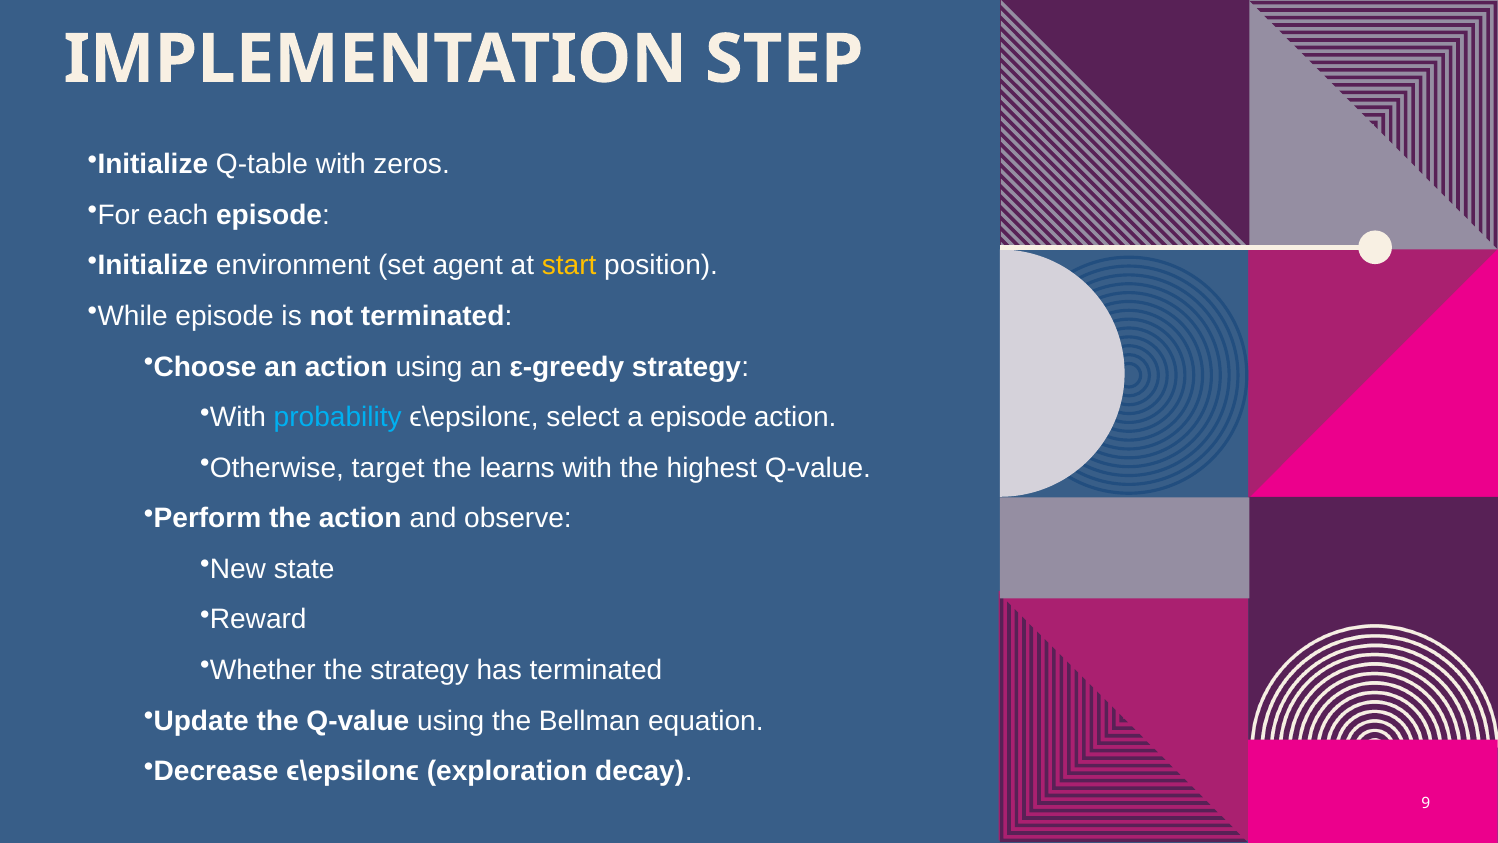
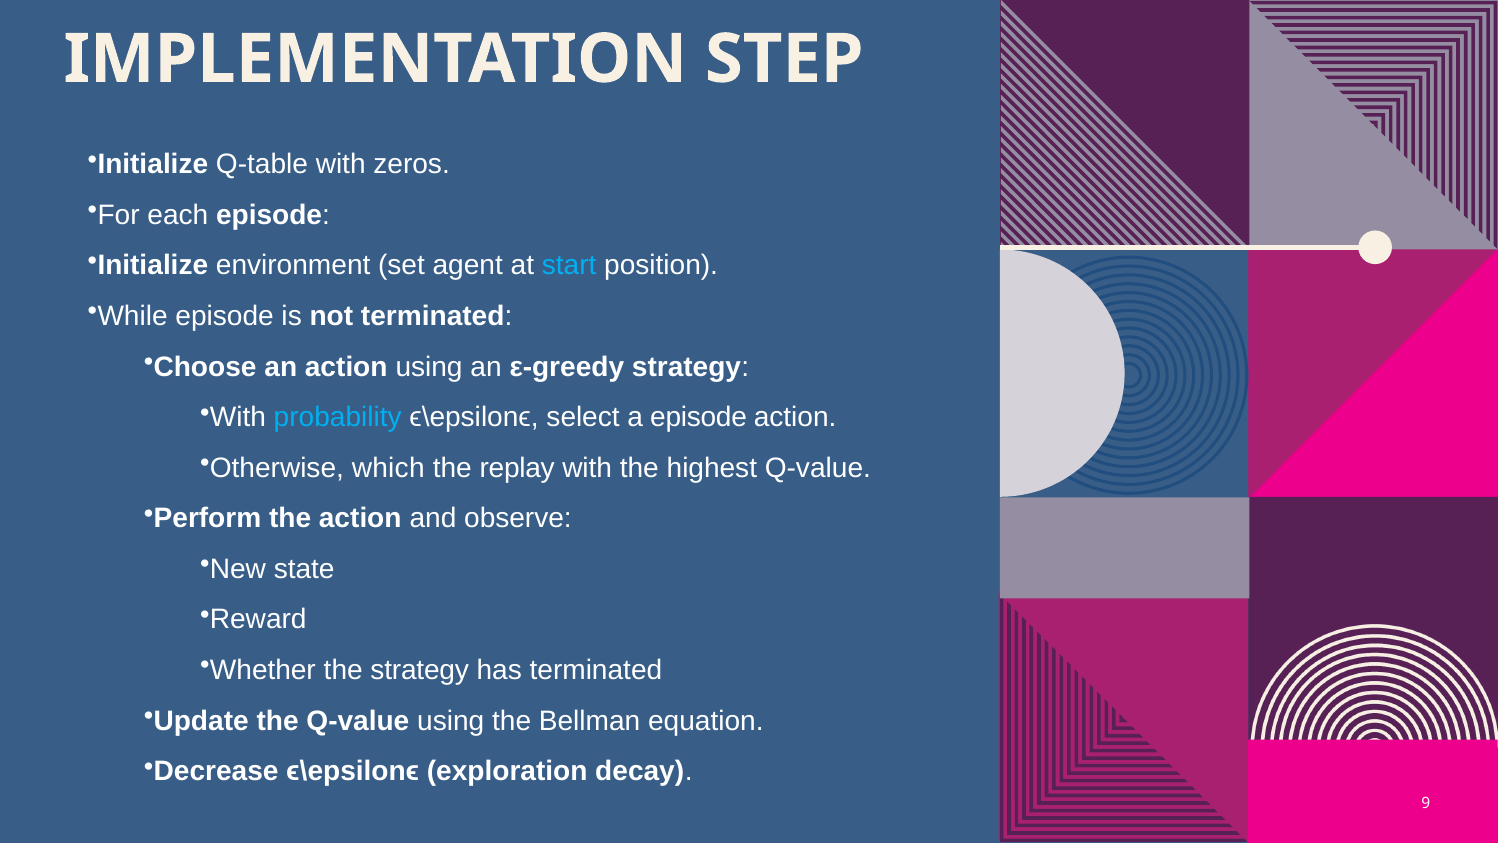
start colour: yellow -> light blue
target: target -> which
learns: learns -> replay
